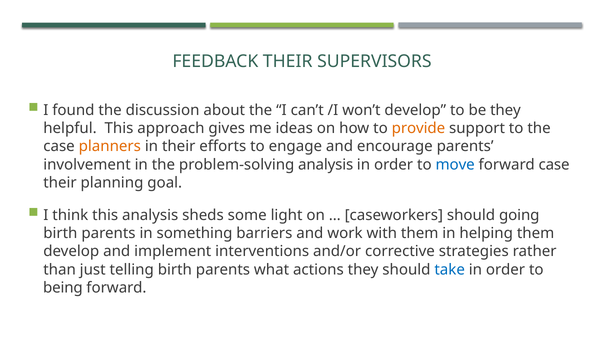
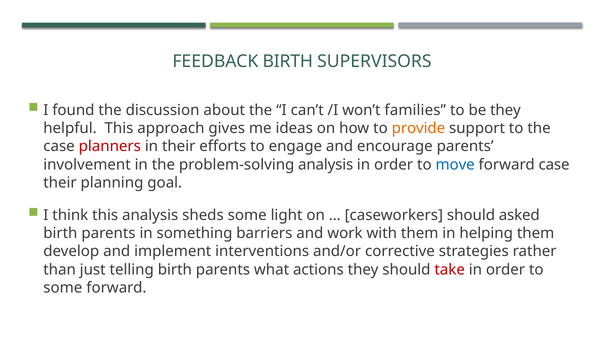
FEEDBACK THEIR: THEIR -> BIRTH
won’t develop: develop -> families
planners colour: orange -> red
going: going -> asked
take colour: blue -> red
being at (63, 288): being -> some
